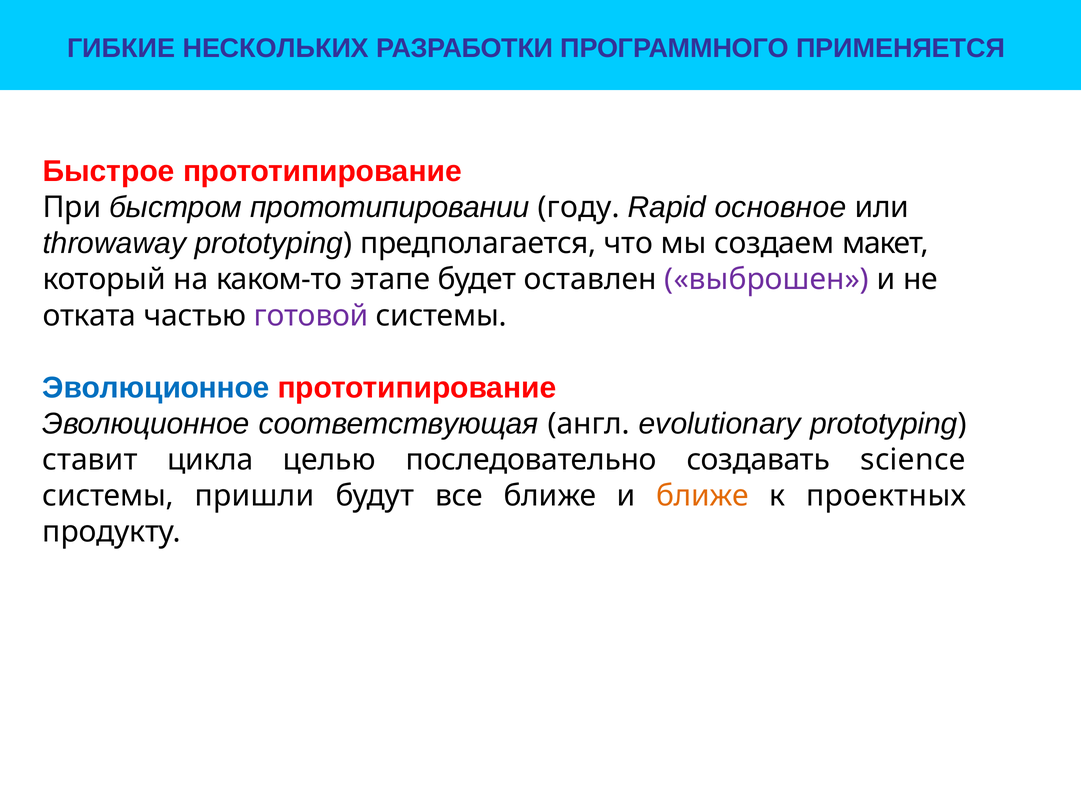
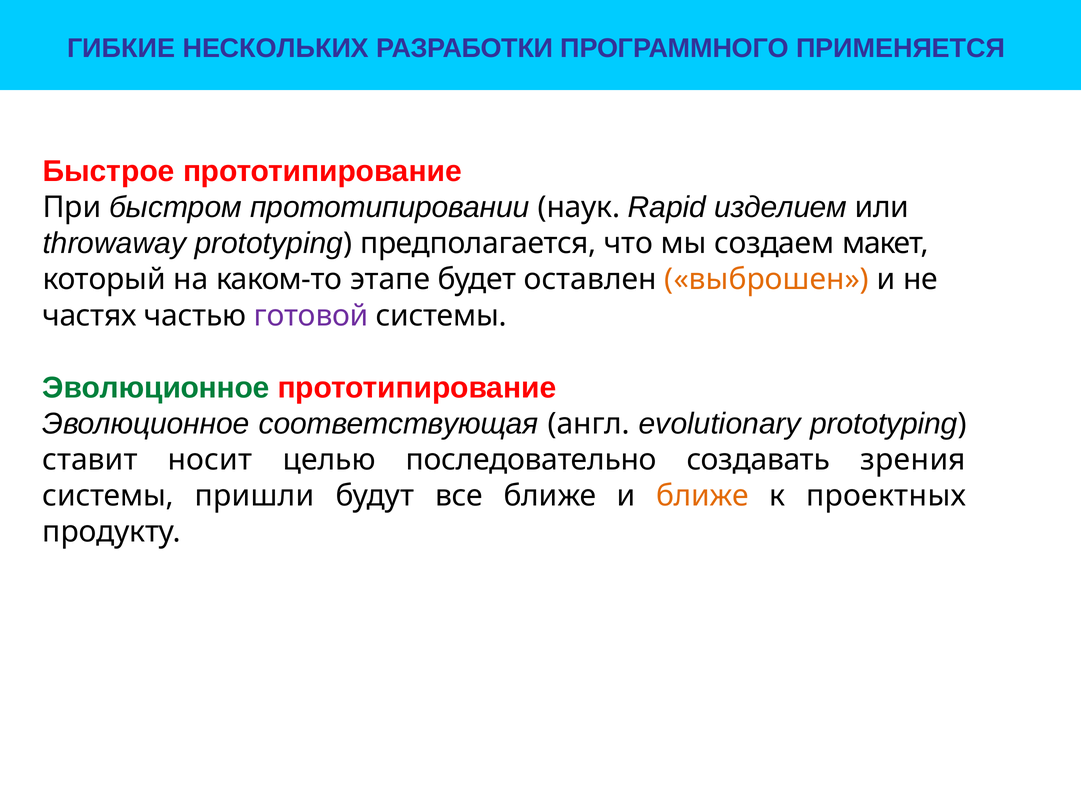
году: году -> наук
основное: основное -> изделием
выброшен colour: purple -> orange
отката: отката -> частях
Эволюционное at (156, 388) colour: blue -> green
цикла: цикла -> носит
science: science -> зрения
